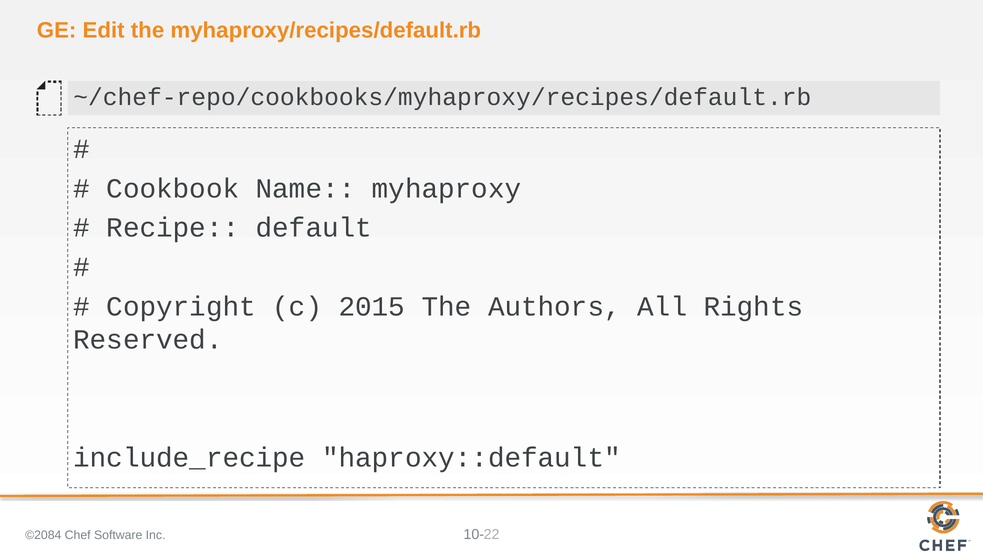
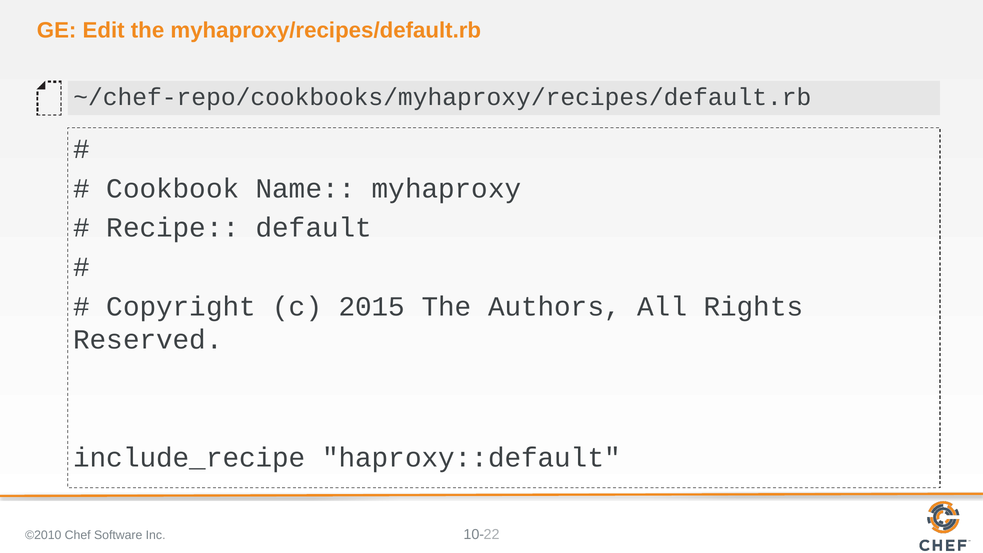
©2084: ©2084 -> ©2010
